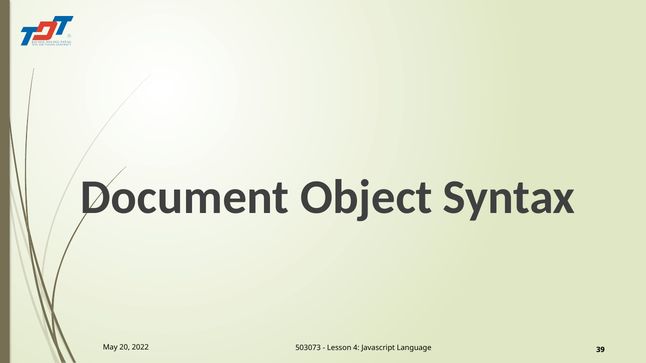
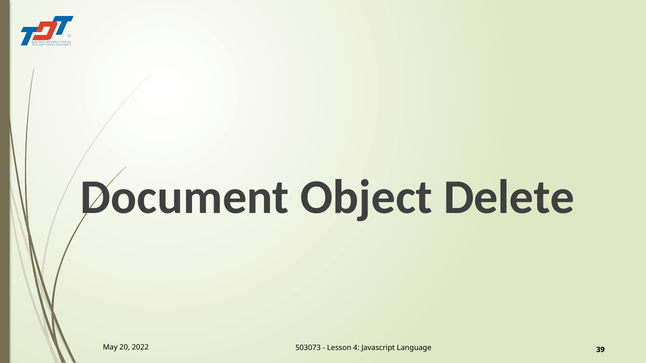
Syntax: Syntax -> Delete
